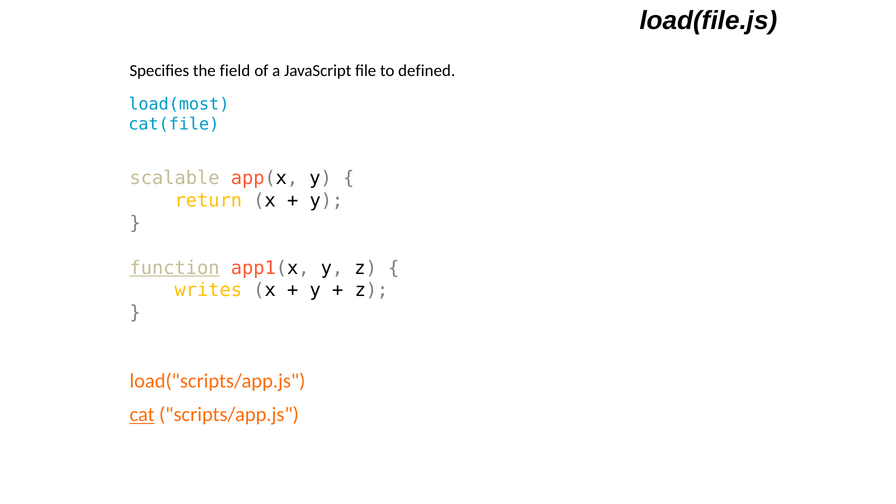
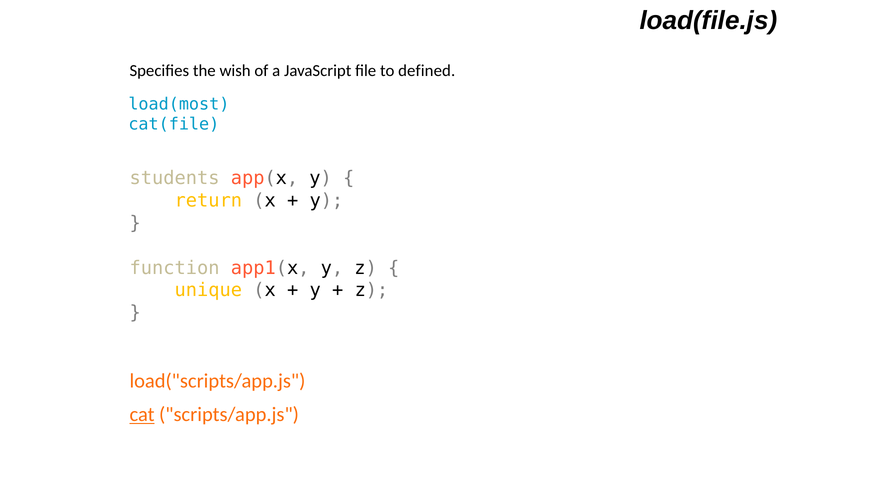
field: field -> wish
scalable: scalable -> students
function underline: present -> none
writes: writes -> unique
